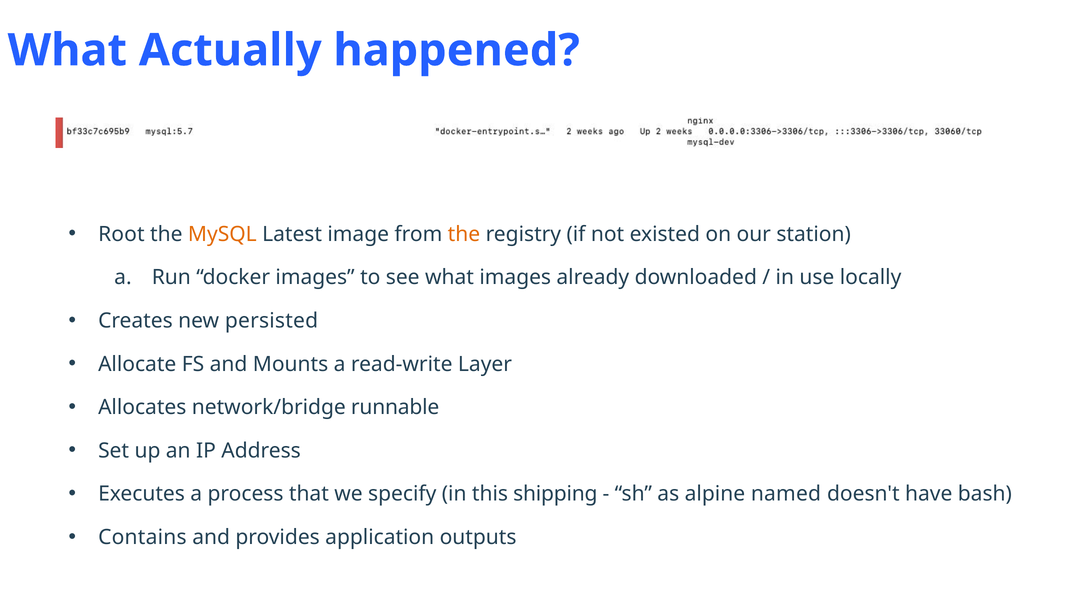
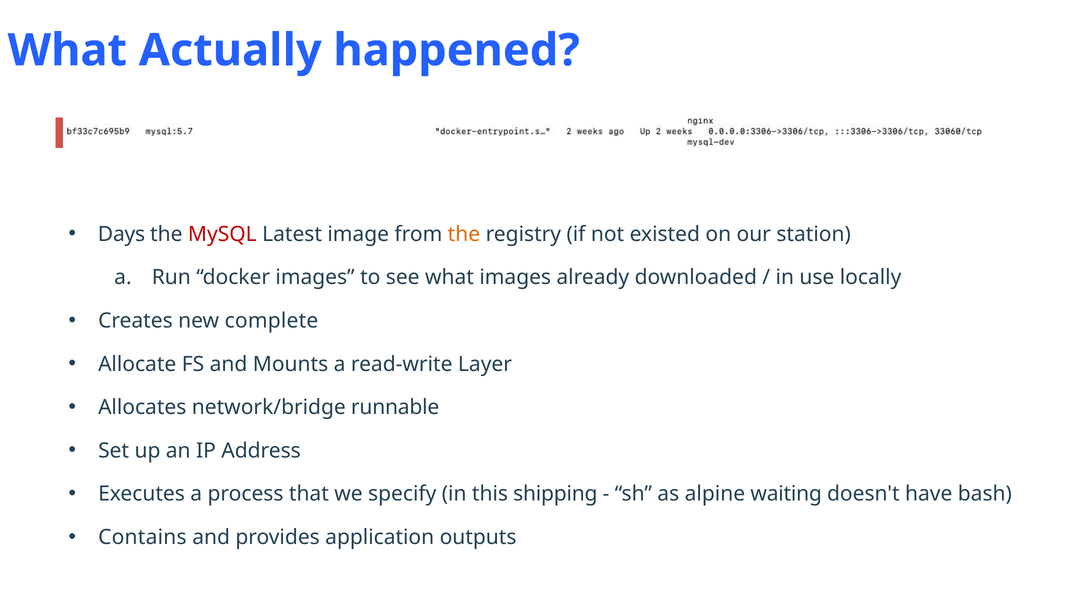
Root: Root -> Days
MySQL colour: orange -> red
persisted: persisted -> complete
named: named -> waiting
